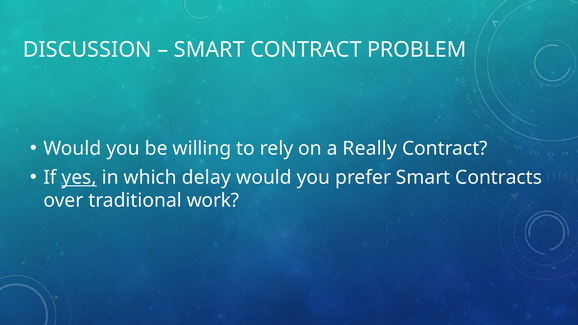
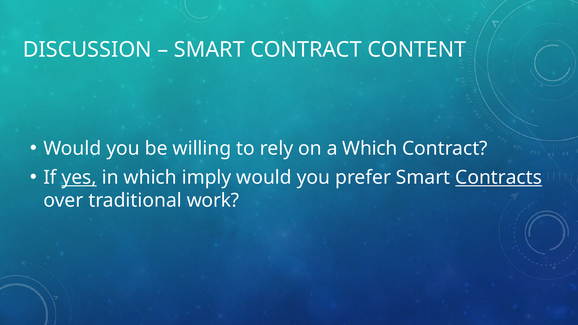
PROBLEM: PROBLEM -> CONTENT
a Really: Really -> Which
delay: delay -> imply
Contracts underline: none -> present
